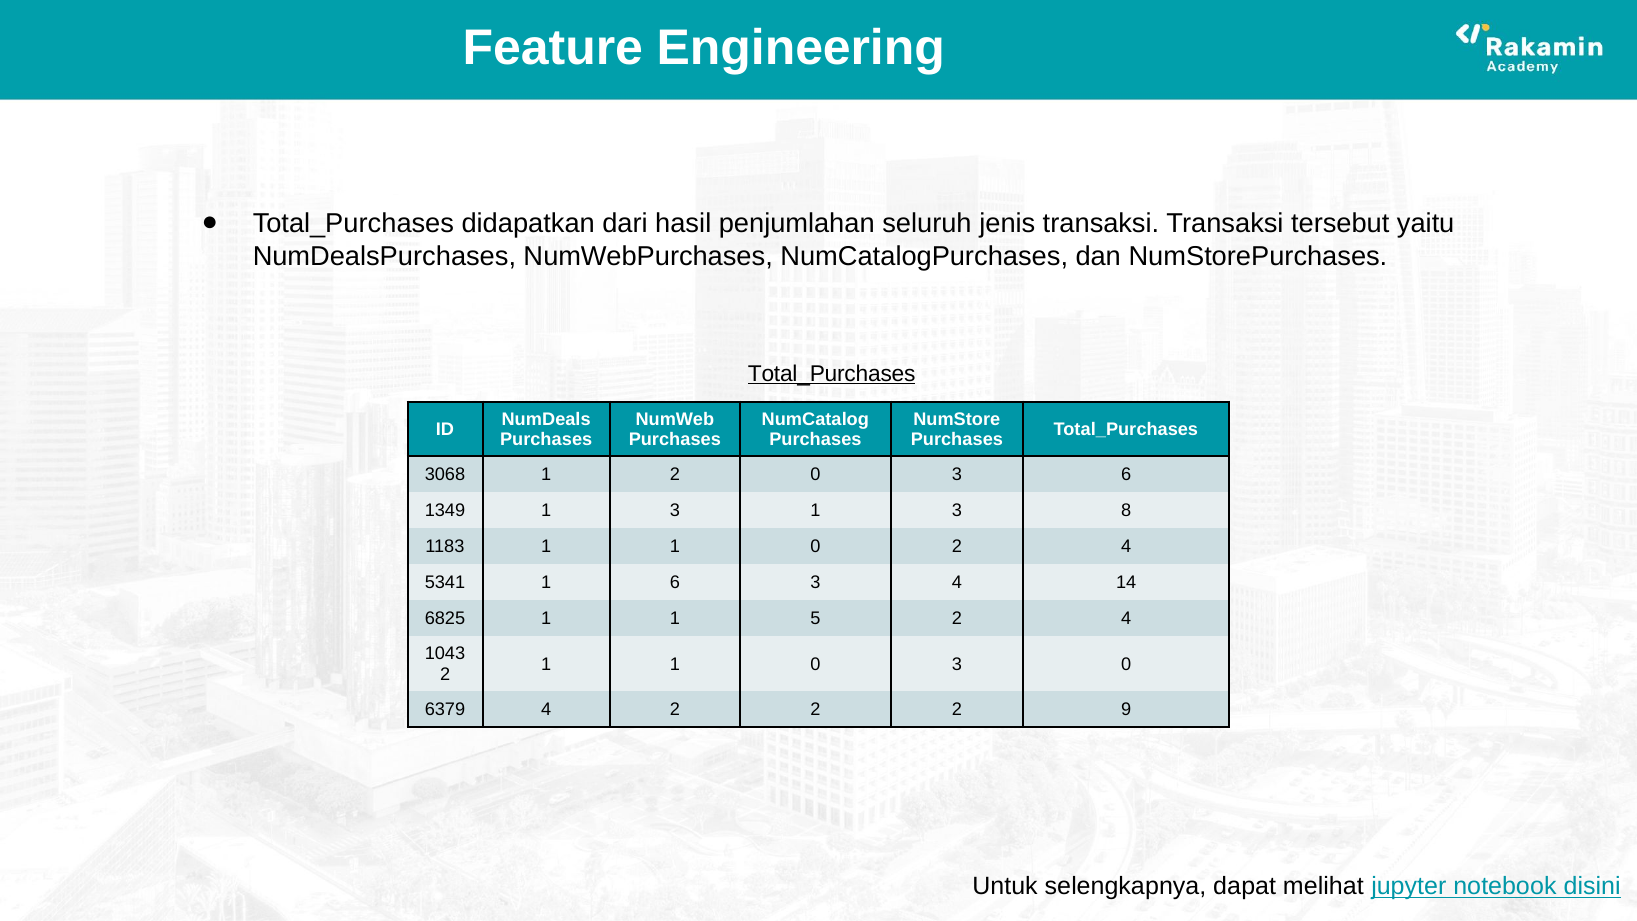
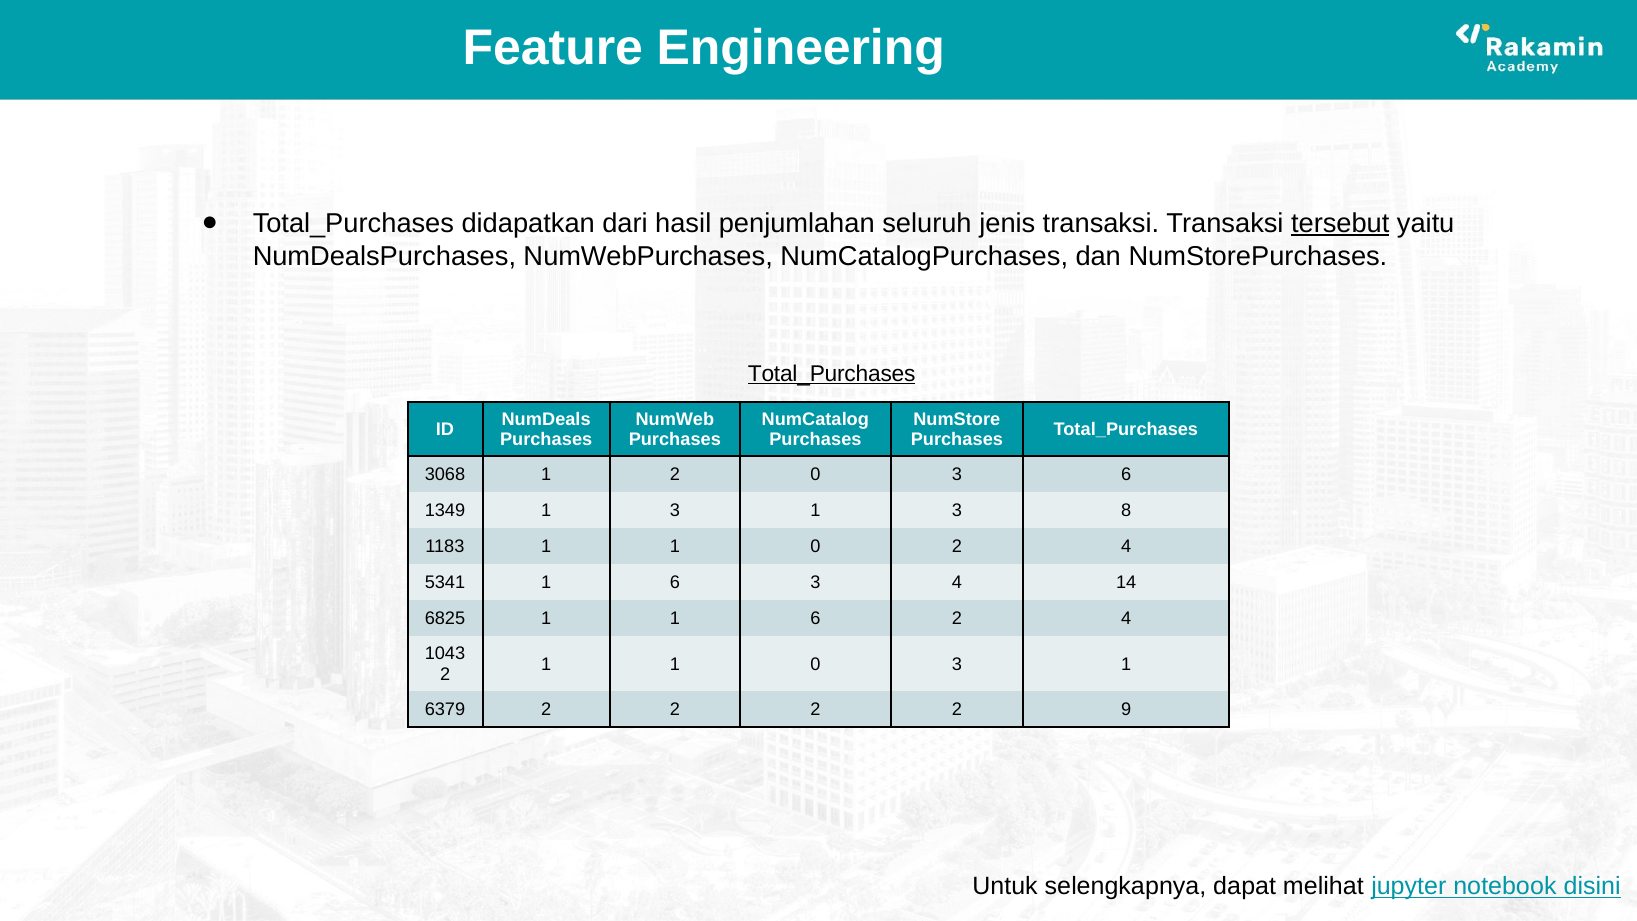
tersebut underline: none -> present
1 1 5: 5 -> 6
0 3 0: 0 -> 1
6379 4: 4 -> 2
